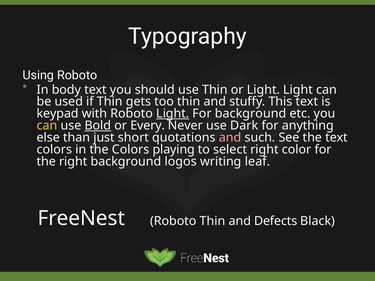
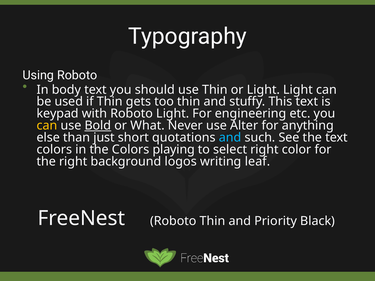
Light at (173, 114) underline: present -> none
For background: background -> engineering
Every: Every -> What
Dark: Dark -> Alter
and at (230, 138) colour: pink -> light blue
Defects: Defects -> Priority
